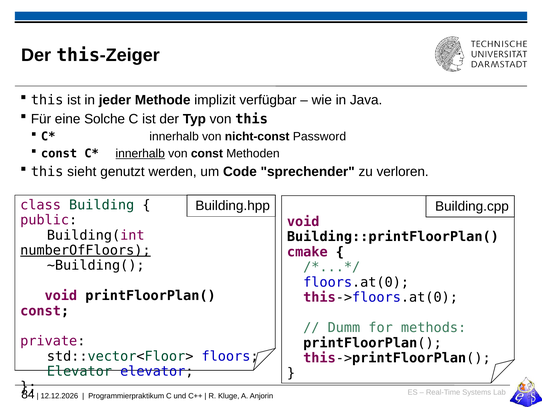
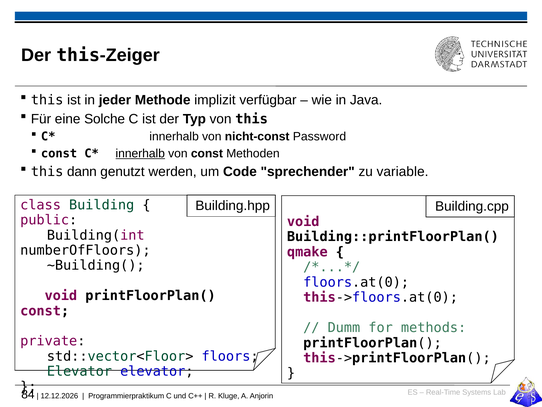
sieht: sieht -> dann
verloren: verloren -> variable
numberOfFloors underline: present -> none
cmake: cmake -> qmake
